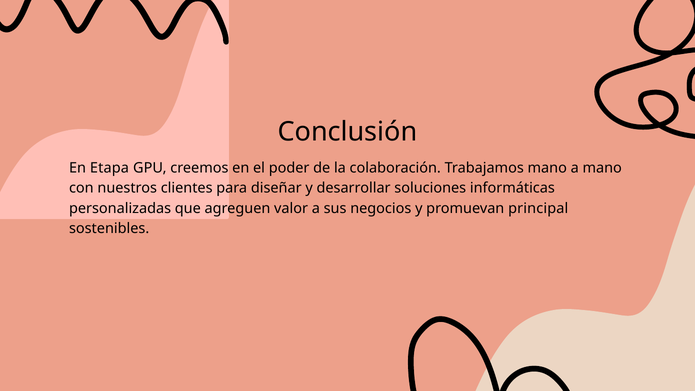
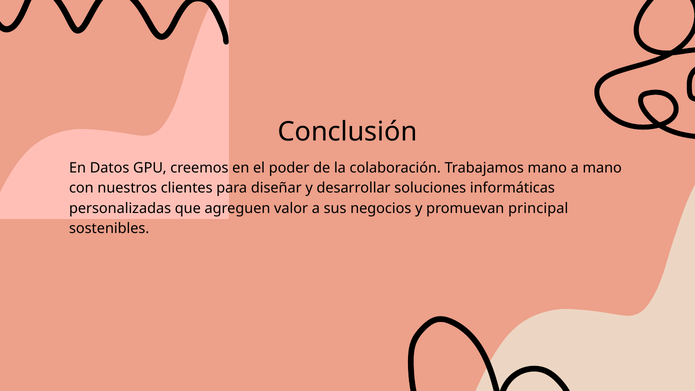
Etapa: Etapa -> Datos
